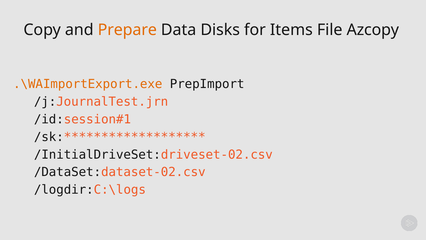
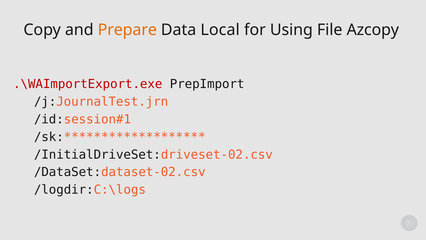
Disks: Disks -> Local
Items: Items -> Using
.\WAImportExport.exe colour: orange -> red
